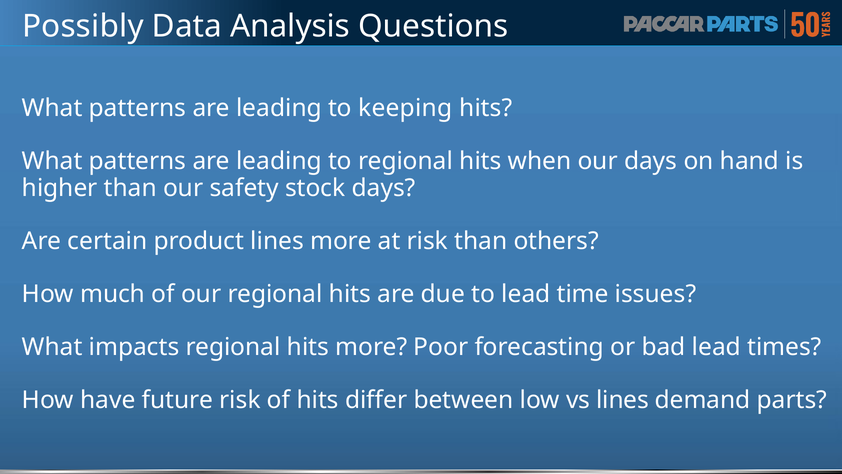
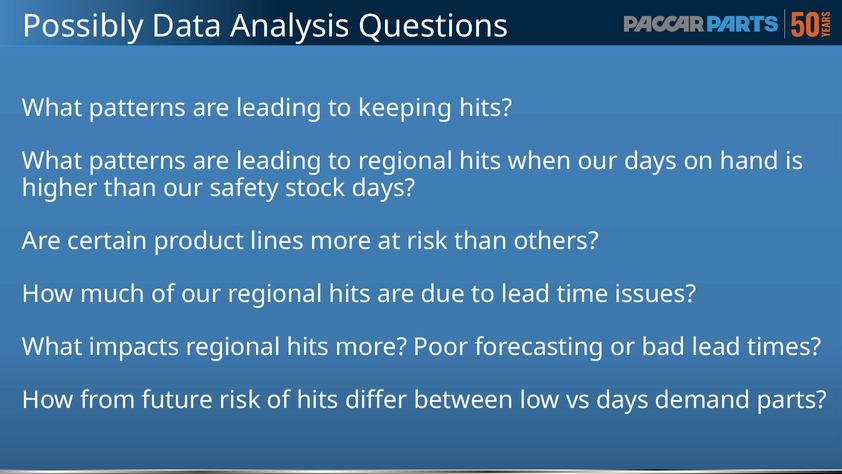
have: have -> from
vs lines: lines -> days
